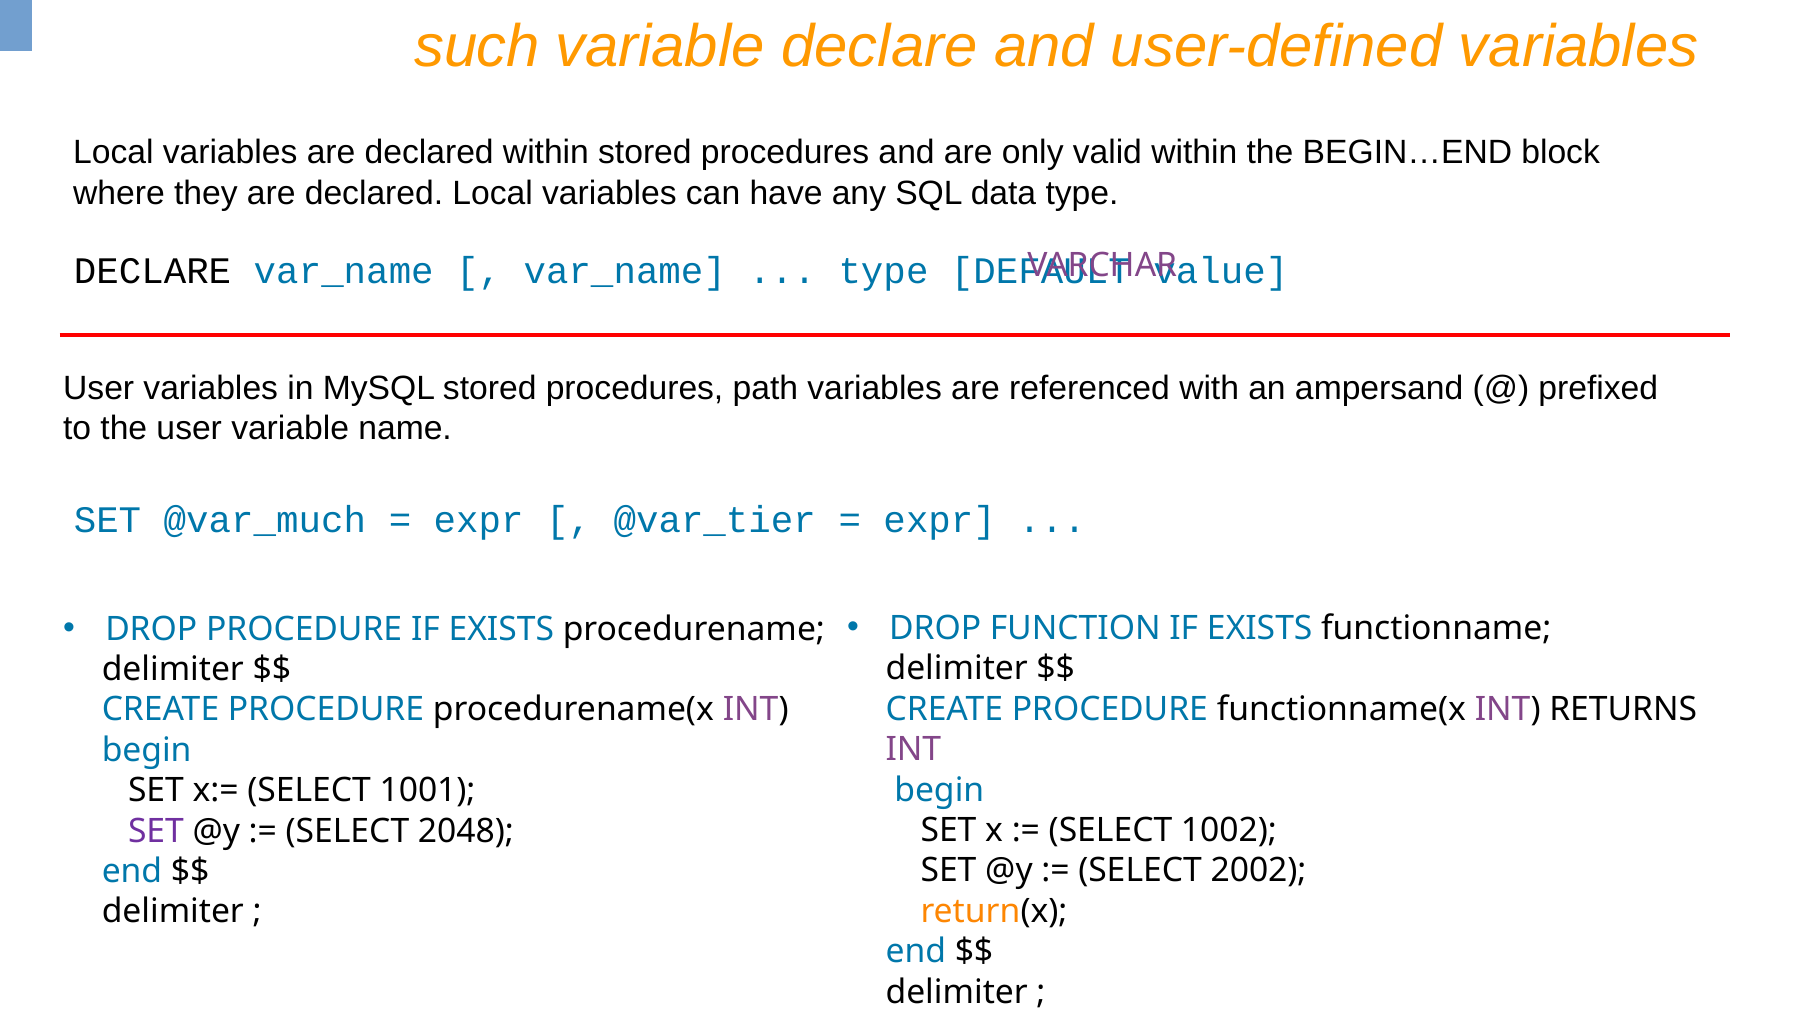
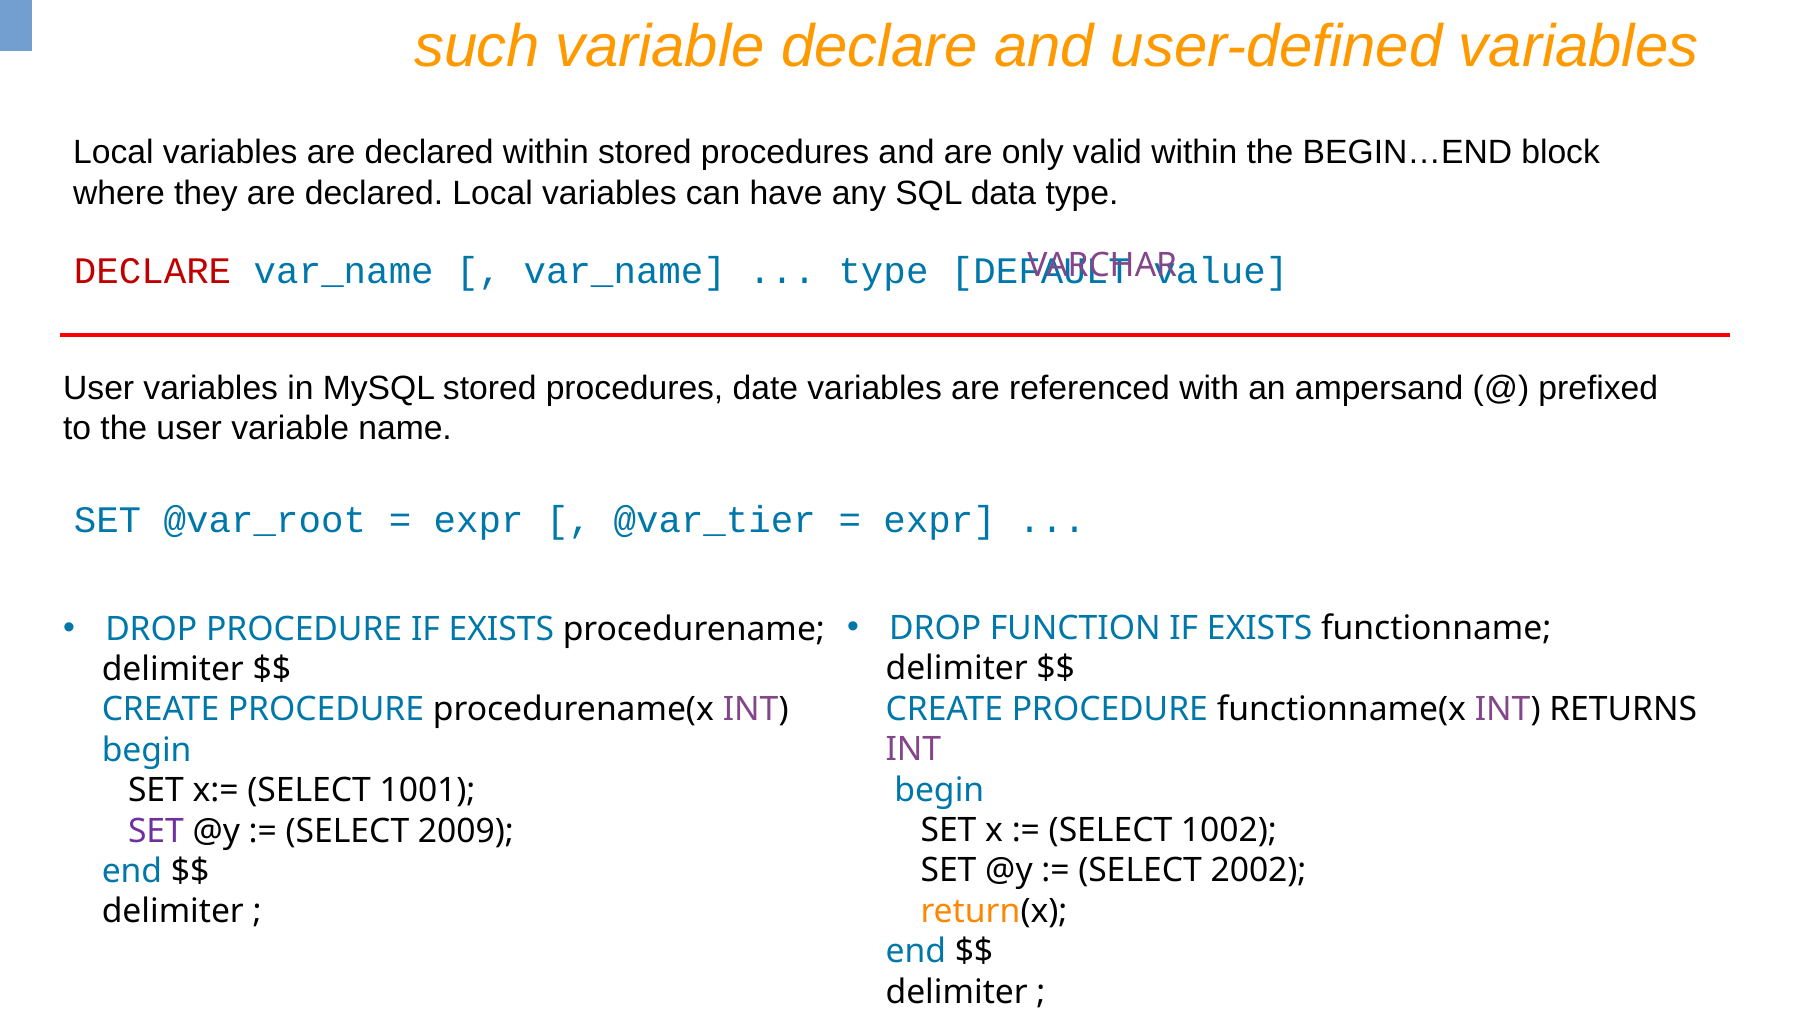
DECLARE at (153, 271) colour: black -> red
path: path -> date
@var_much: @var_much -> @var_root
2048: 2048 -> 2009
